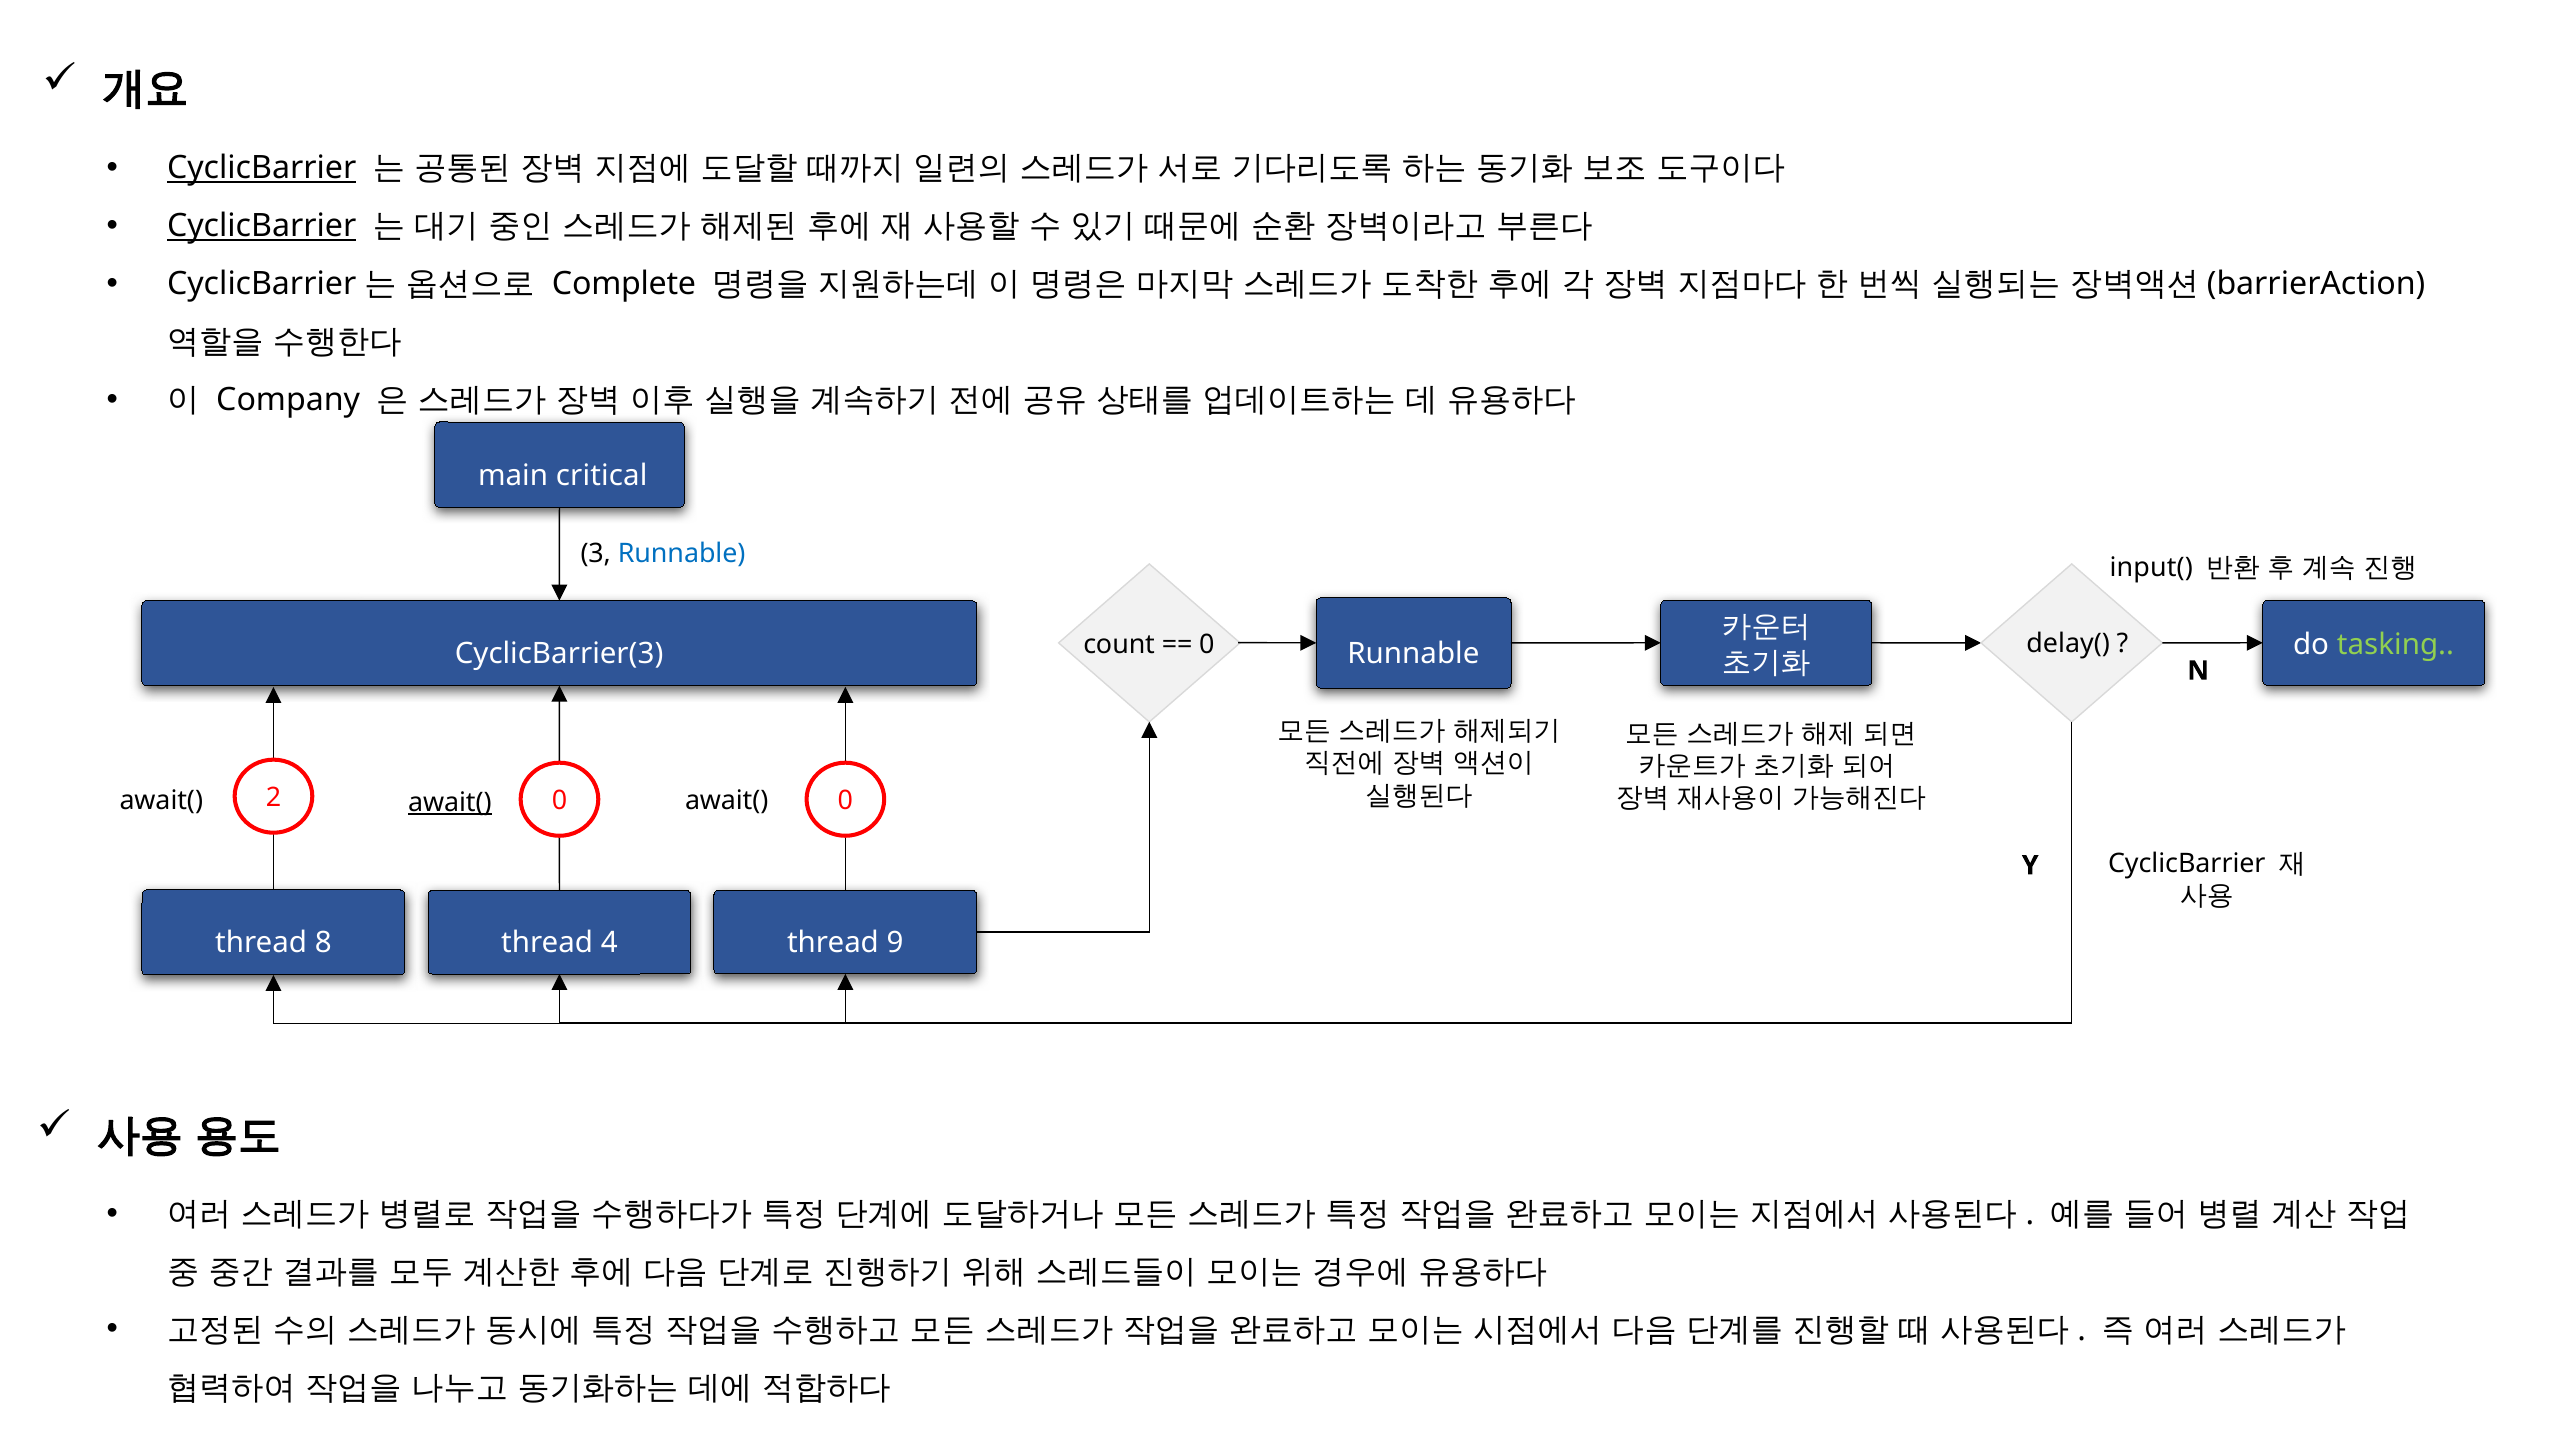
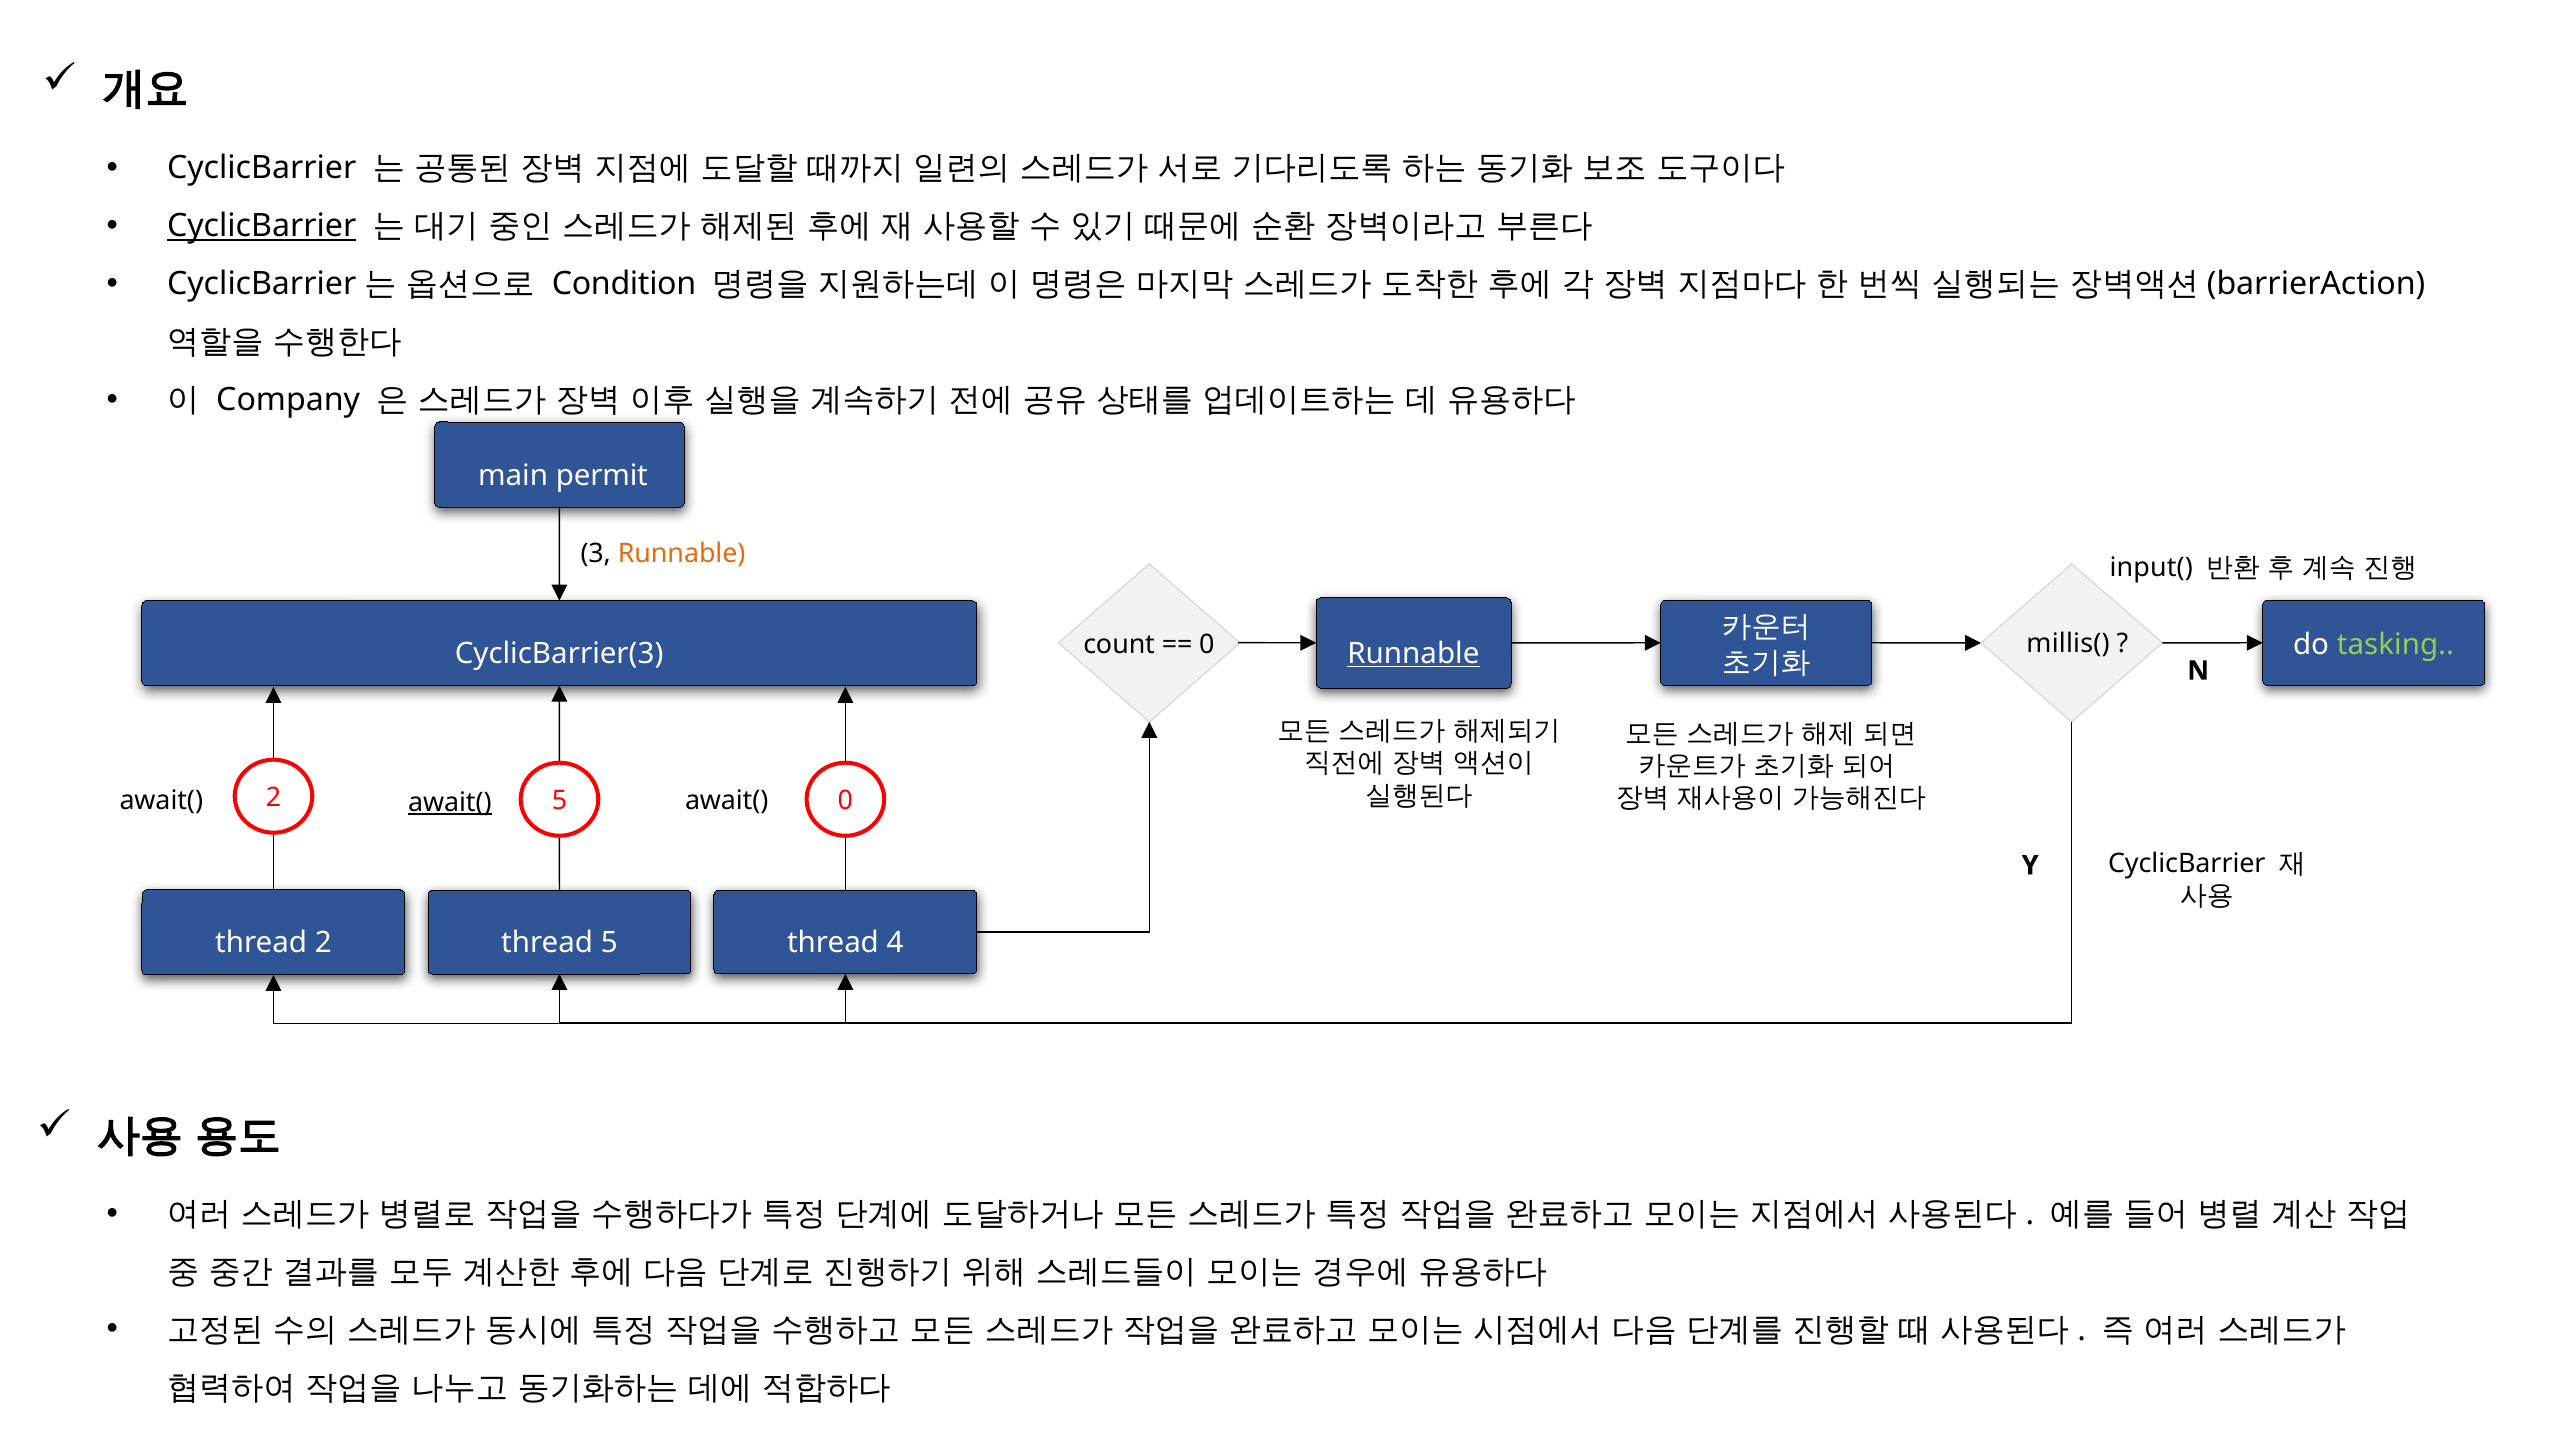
CyclicBarrier at (262, 168) underline: present -> none
Complete: Complete -> Condition
critical: critical -> permit
Runnable at (682, 554) colour: blue -> orange
delay(: delay( -> millis(
Runnable at (1413, 654) underline: none -> present
2 0: 0 -> 5
thread 8: 8 -> 2
thread 4: 4 -> 5
9: 9 -> 4
